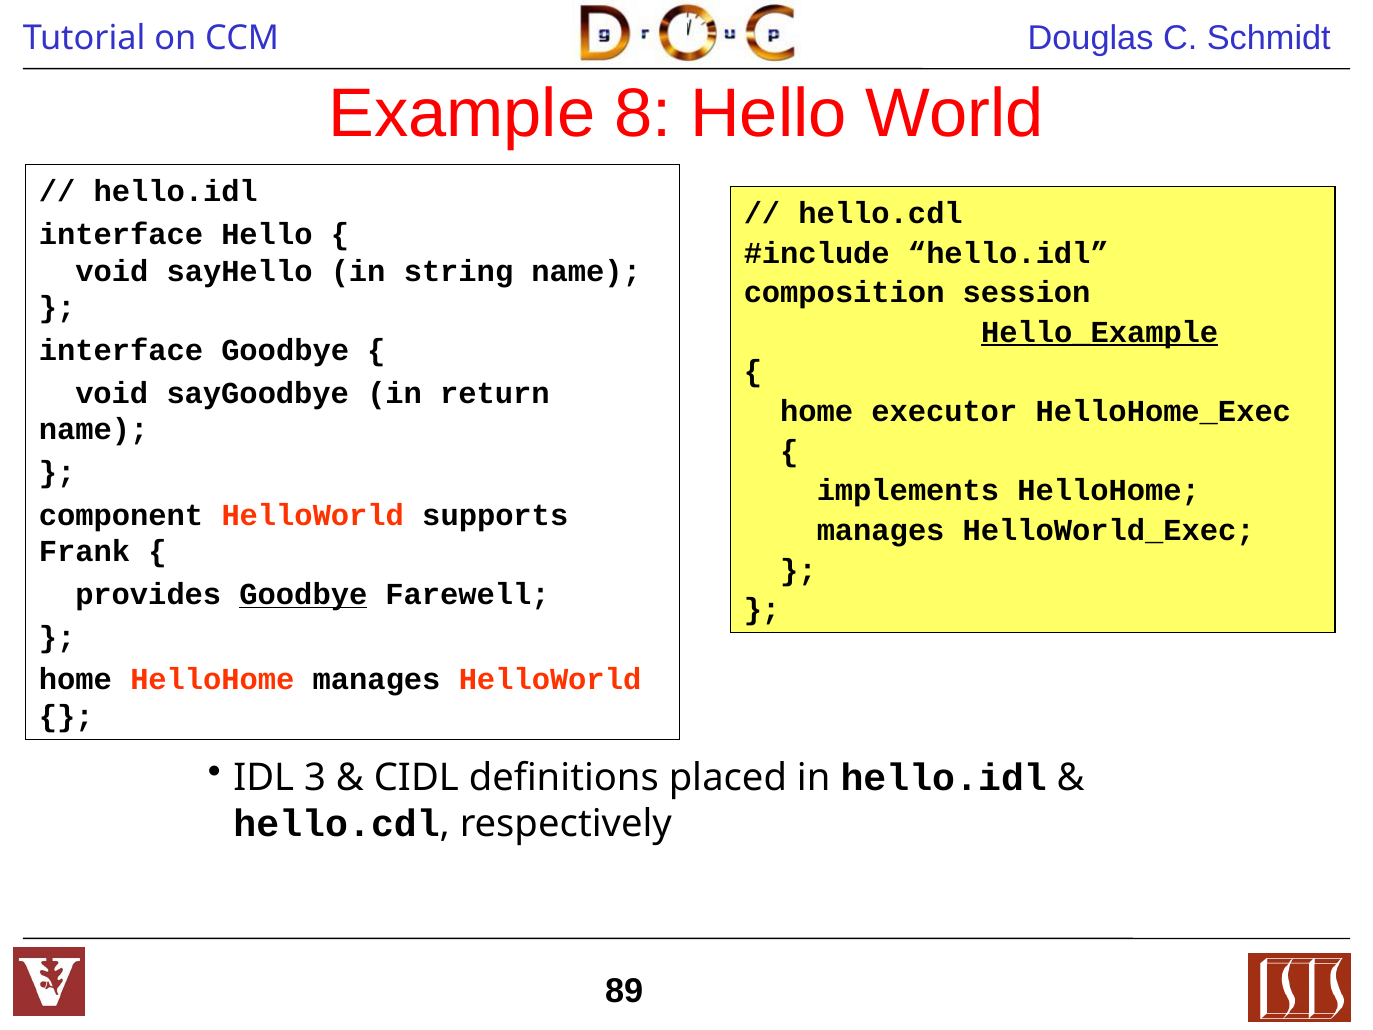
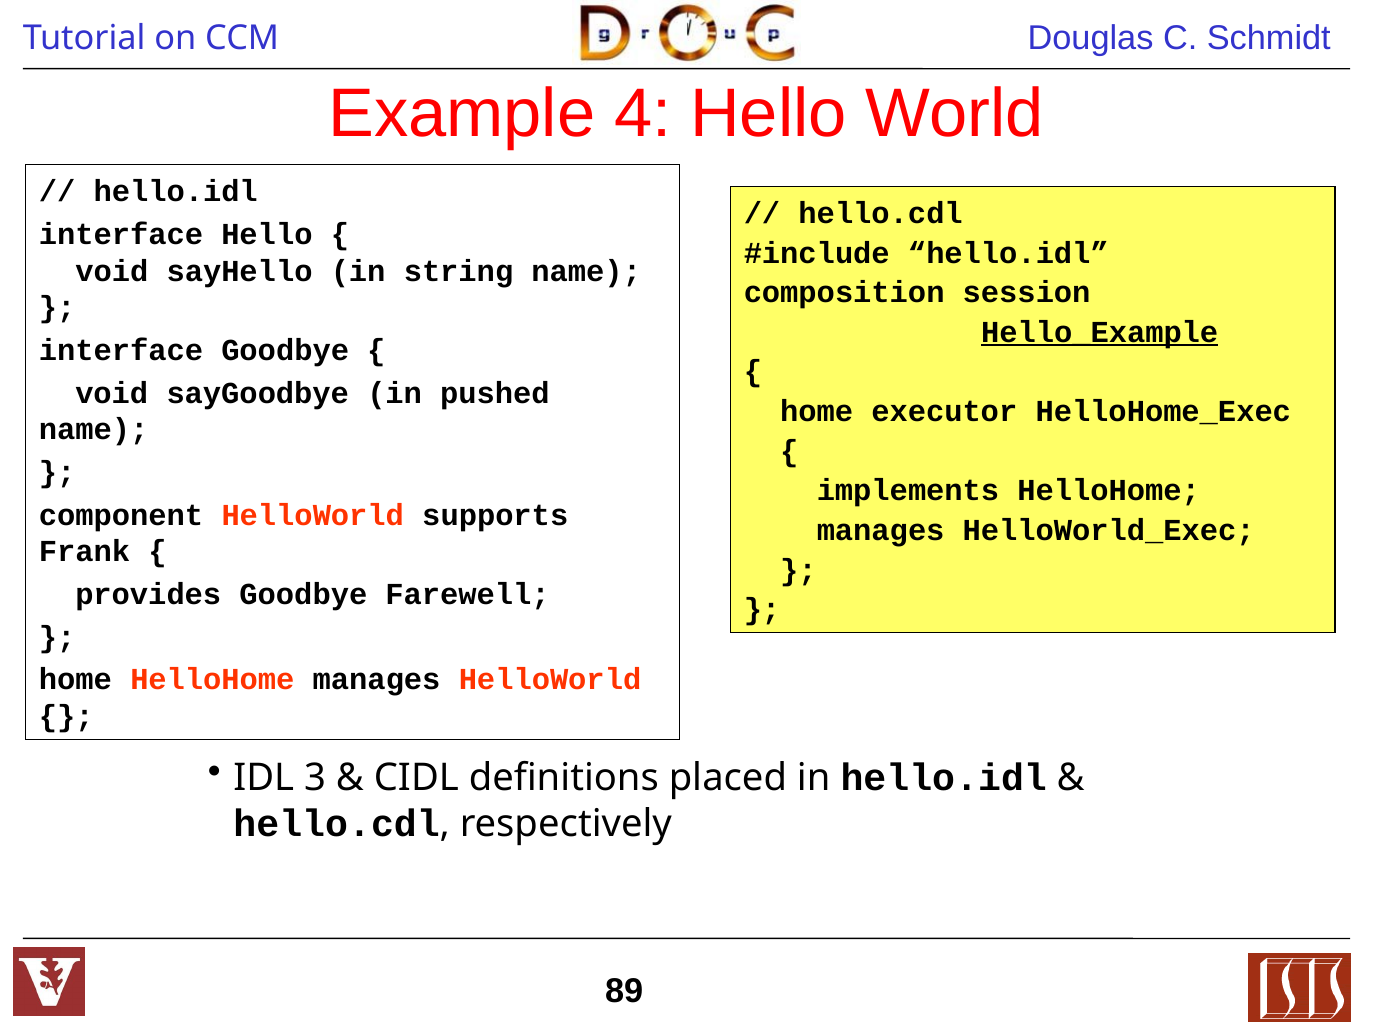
8: 8 -> 4
return: return -> pushed
Goodbye at (303, 594) underline: present -> none
